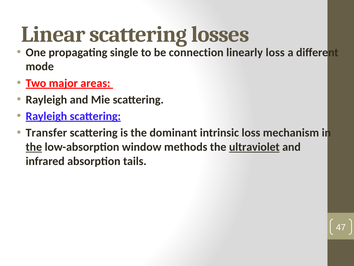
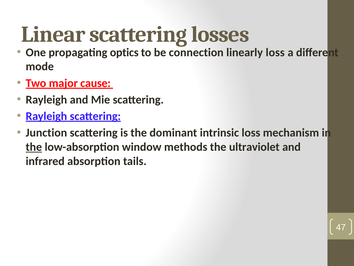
single: single -> optics
areas: areas -> cause
Transfer: Transfer -> Junction
ultraviolet underline: present -> none
